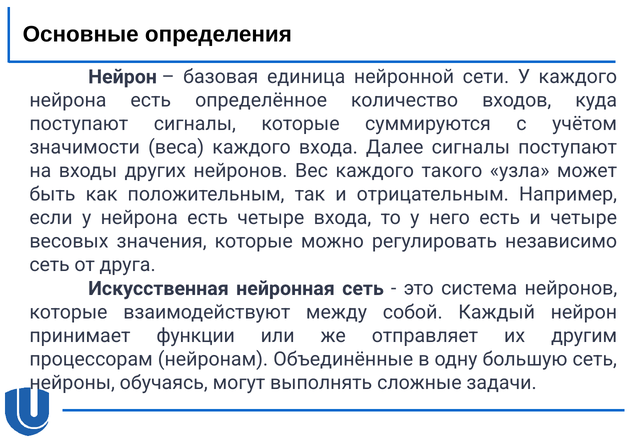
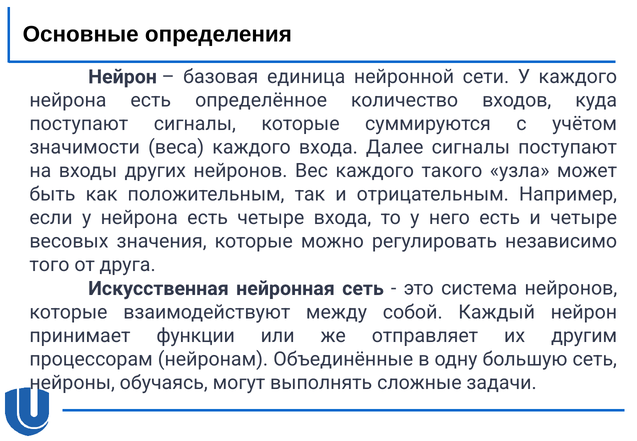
сеть at (50, 265): сеть -> того
